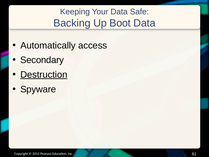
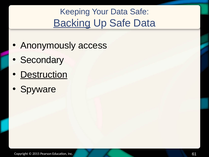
Backing underline: none -> present
Up Boot: Boot -> Safe
Automatically: Automatically -> Anonymously
